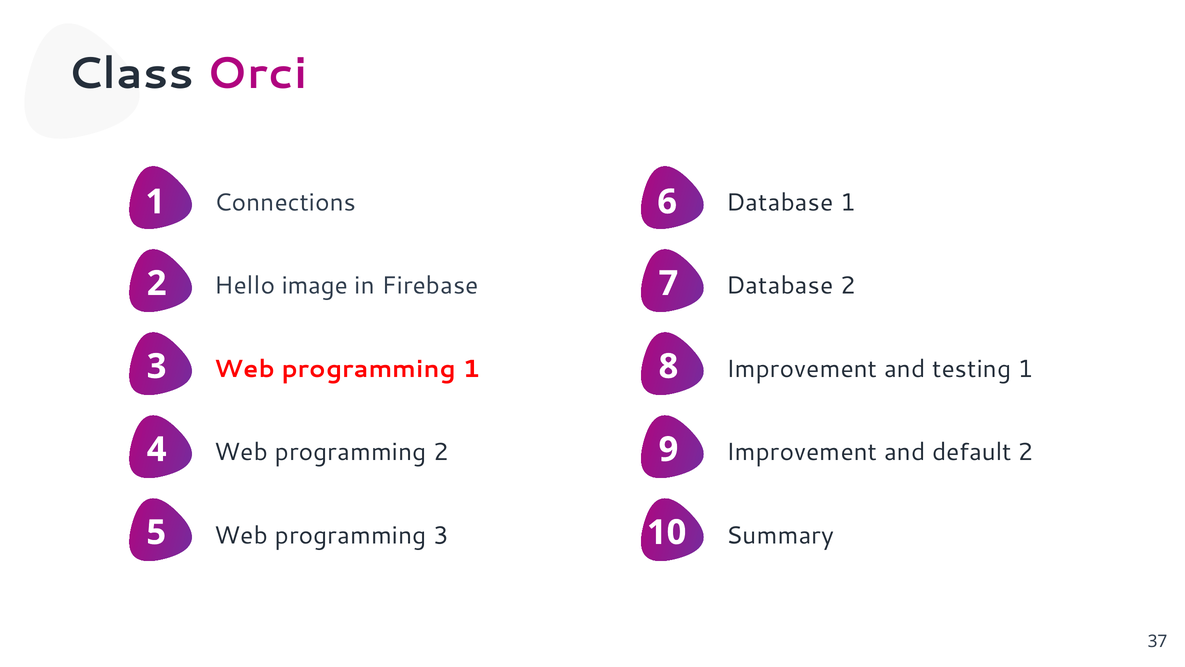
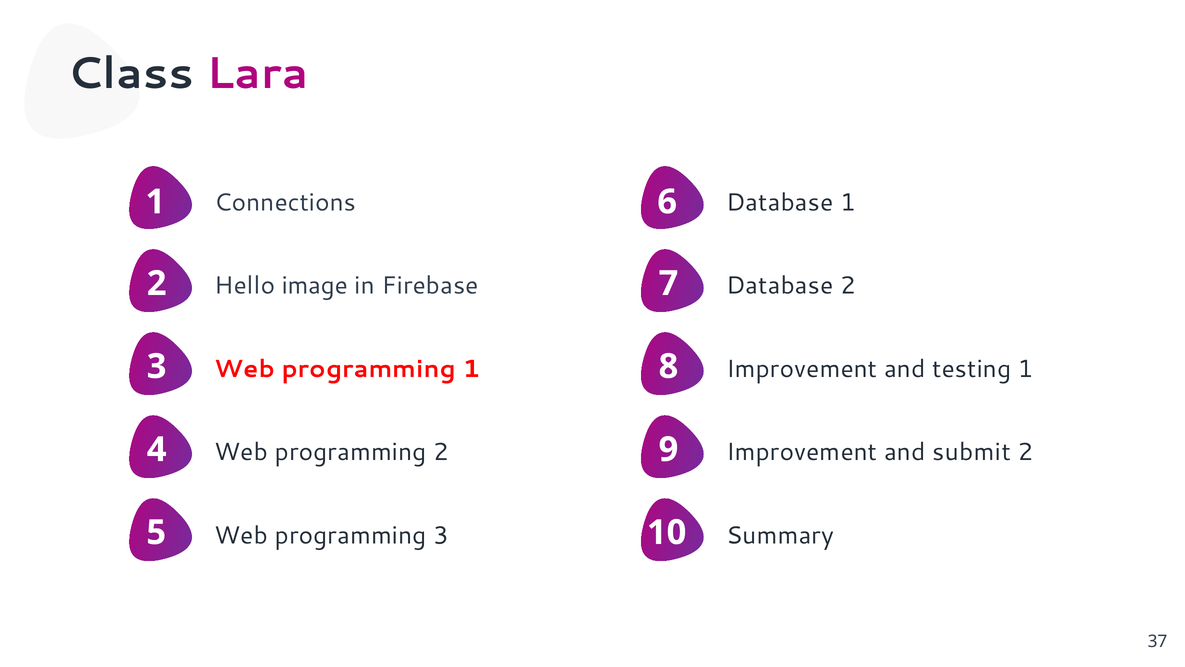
Orci: Orci -> Lara
default: default -> submit
